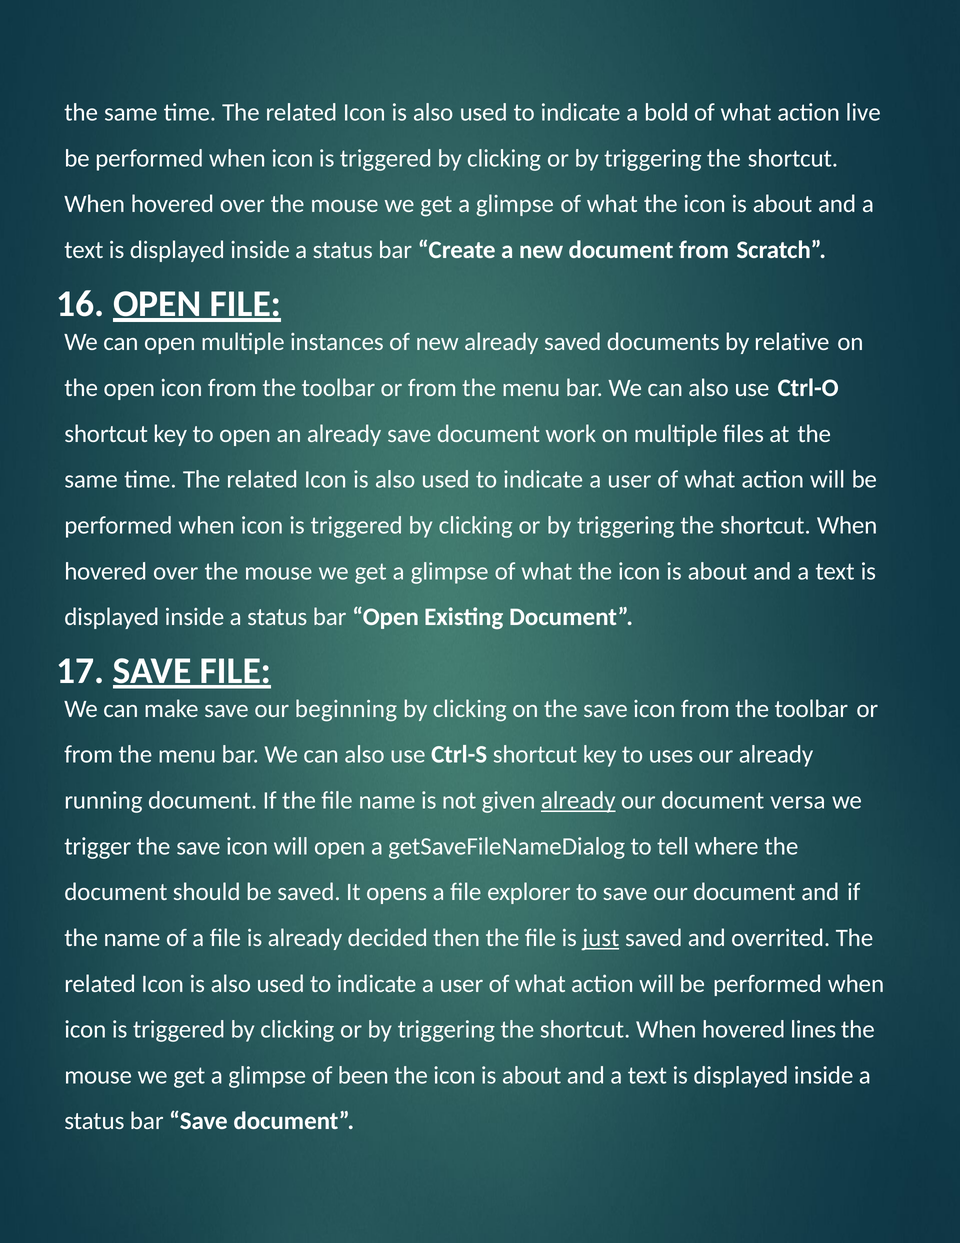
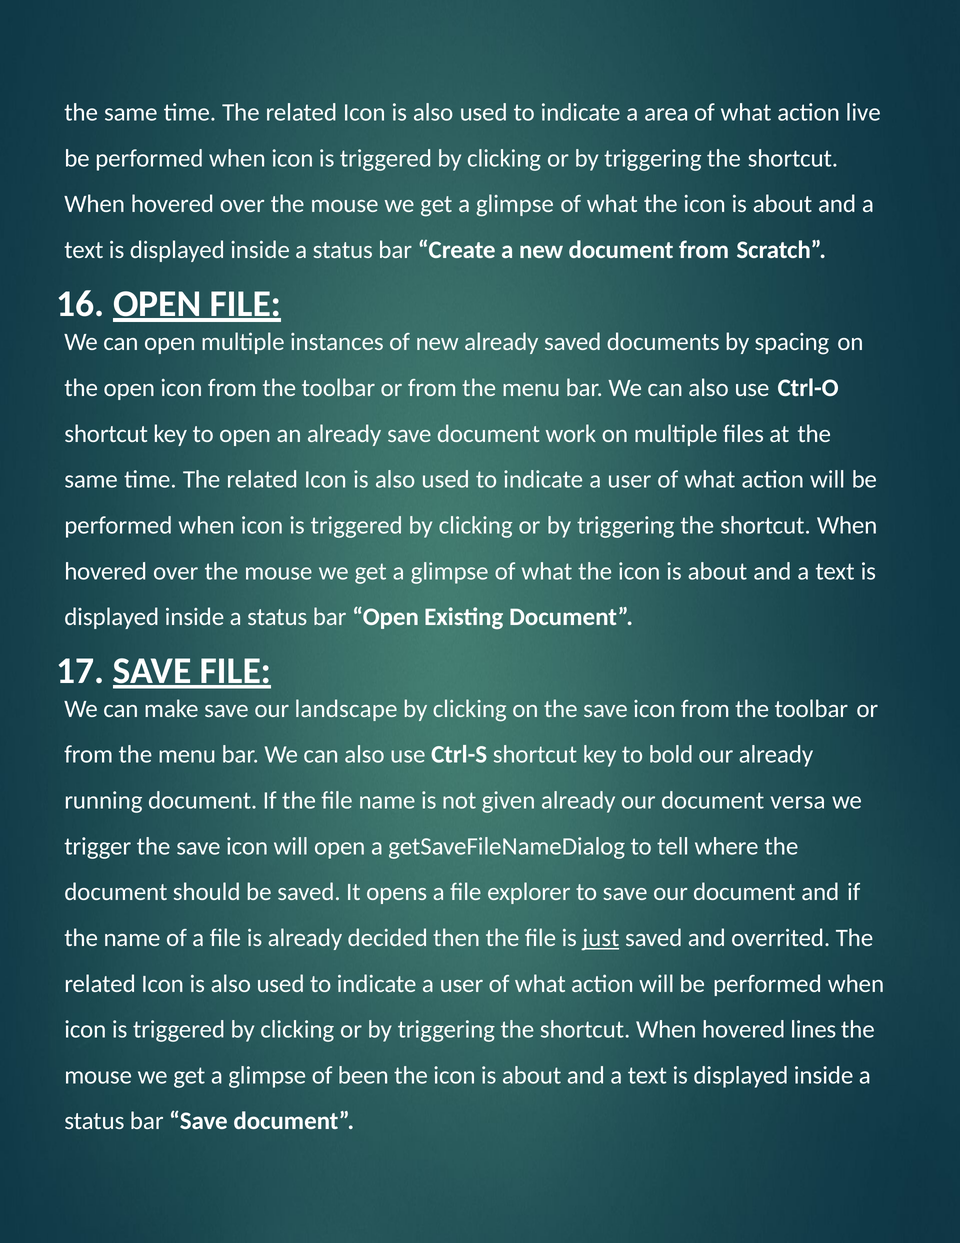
bold: bold -> area
relative: relative -> spacing
beginning: beginning -> landscape
uses: uses -> bold
already at (578, 800) underline: present -> none
